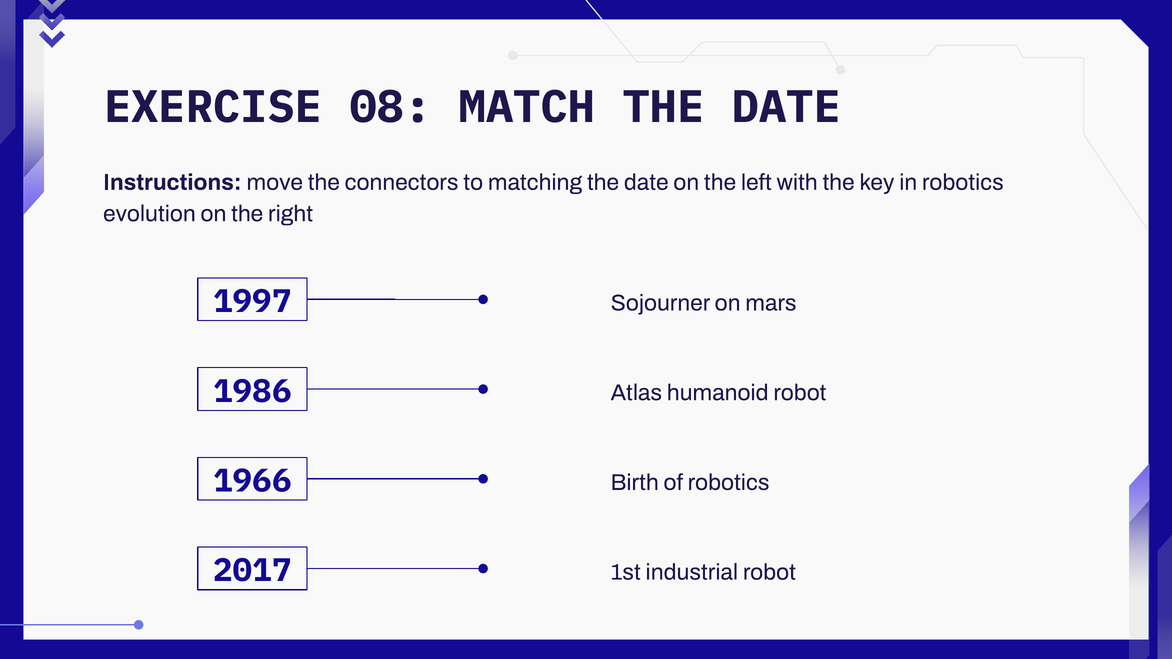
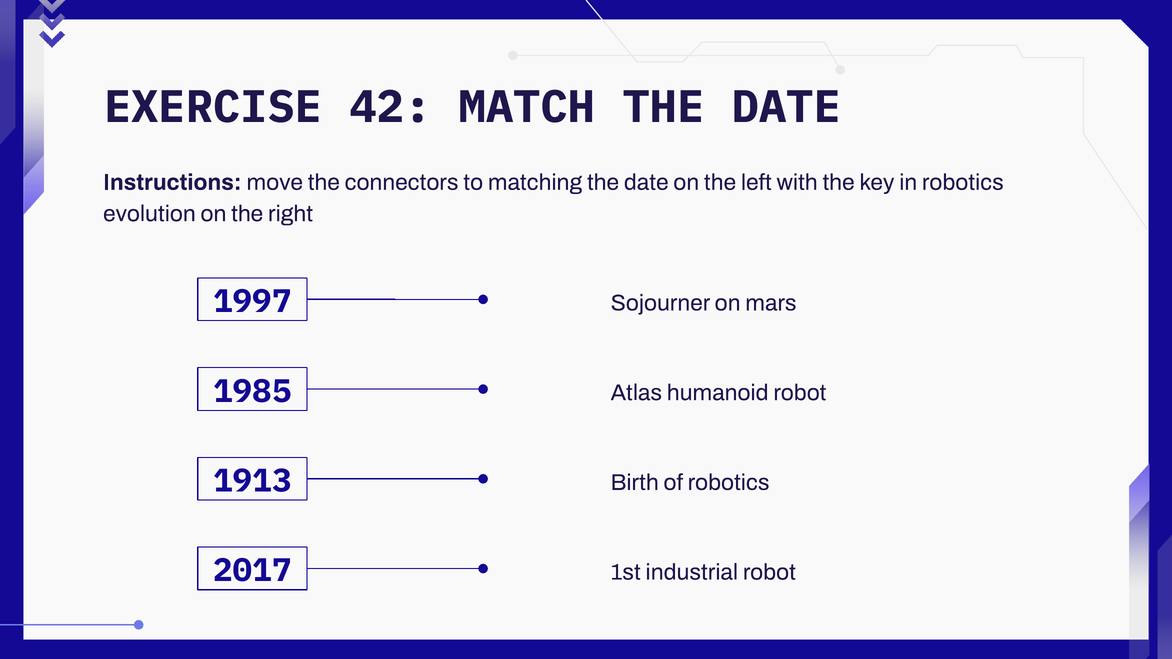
08: 08 -> 42
1986: 1986 -> 1985
1966: 1966 -> 1913
